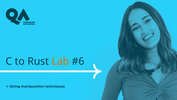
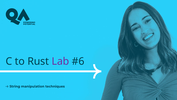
Lab colour: orange -> purple
